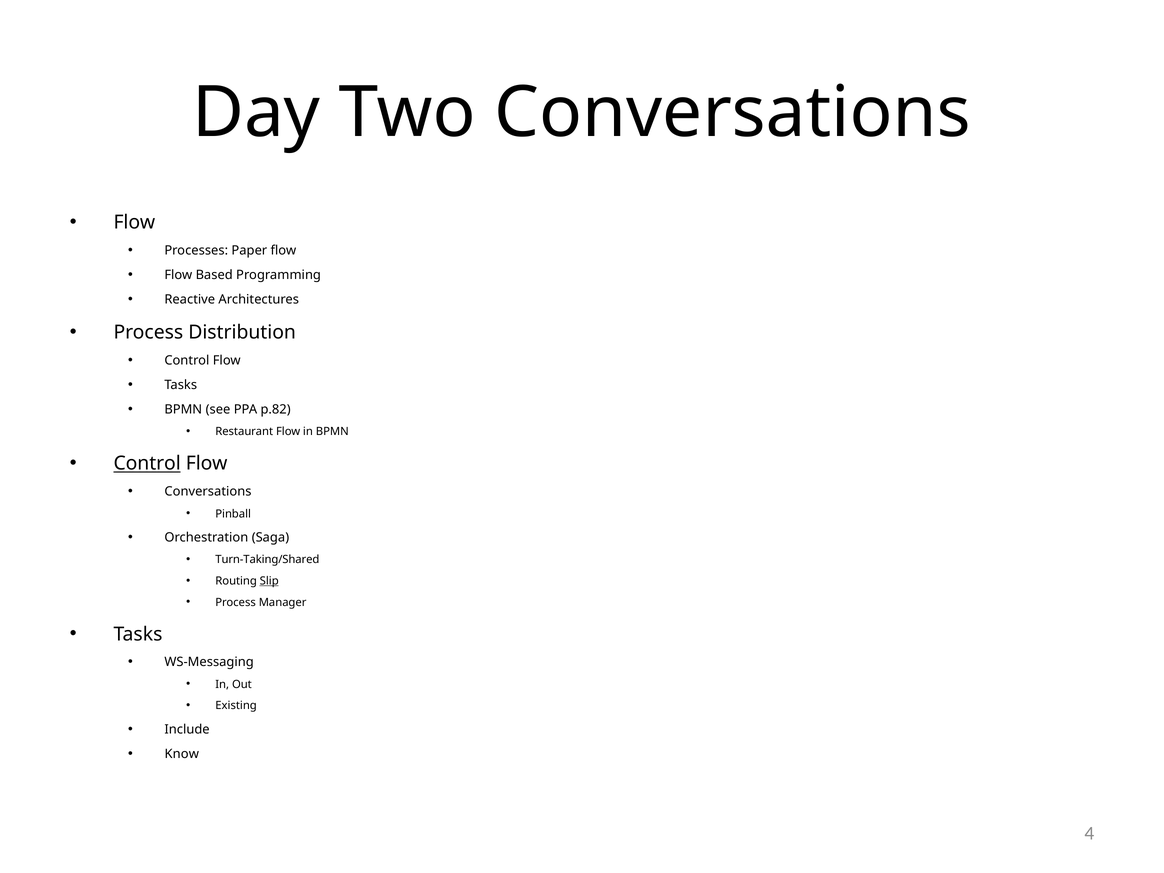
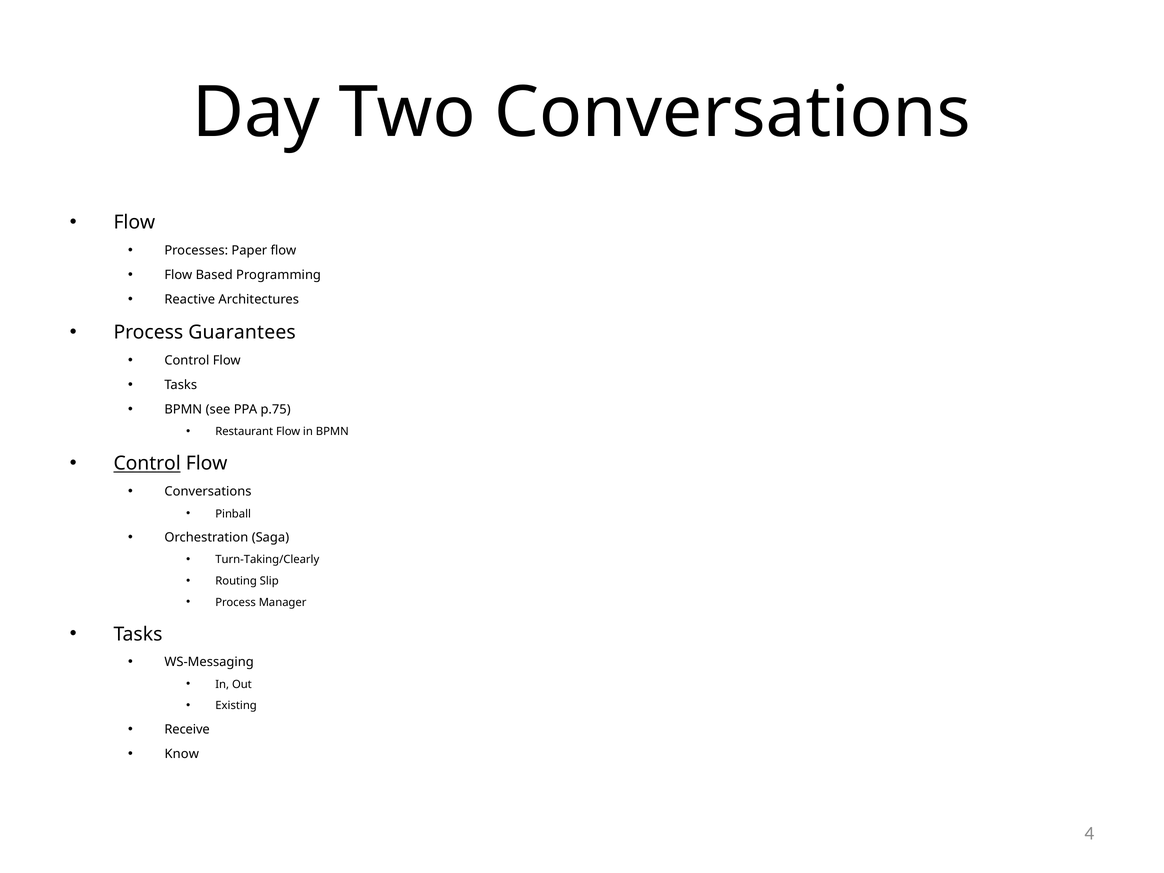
Distribution: Distribution -> Guarantees
p.82: p.82 -> p.75
Turn-Taking/Shared: Turn-Taking/Shared -> Turn-Taking/Clearly
Slip underline: present -> none
Include: Include -> Receive
